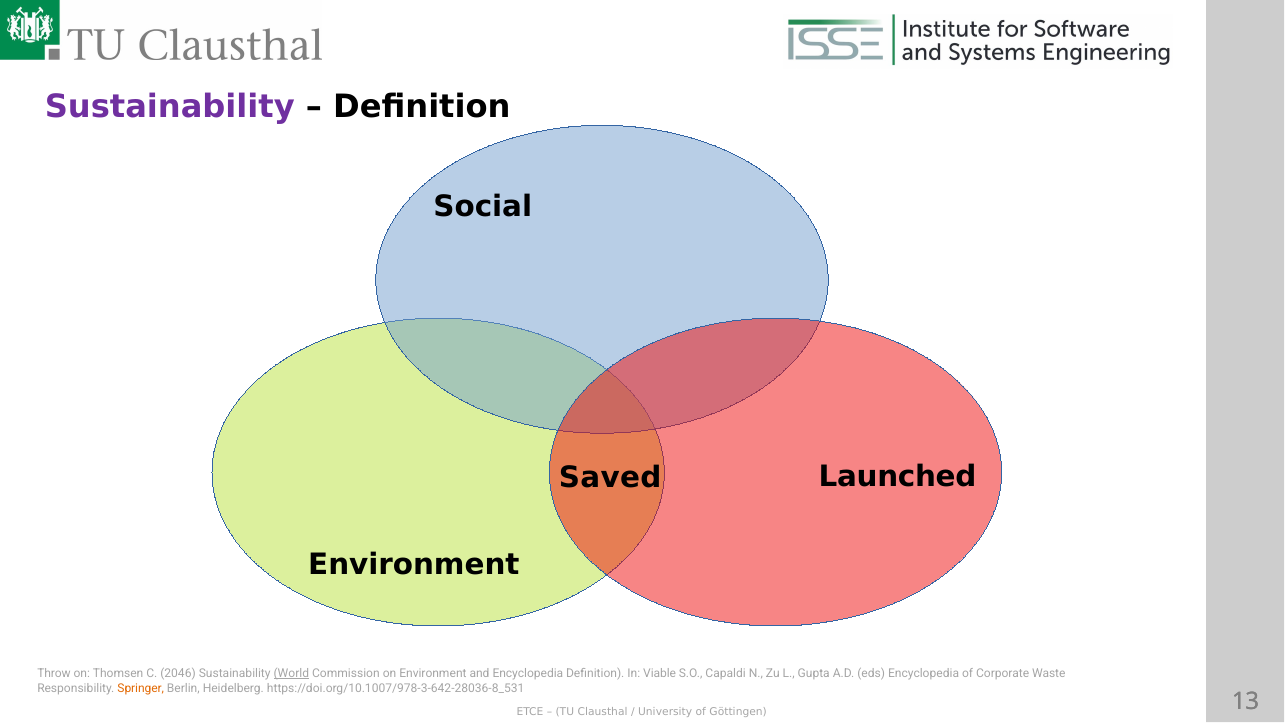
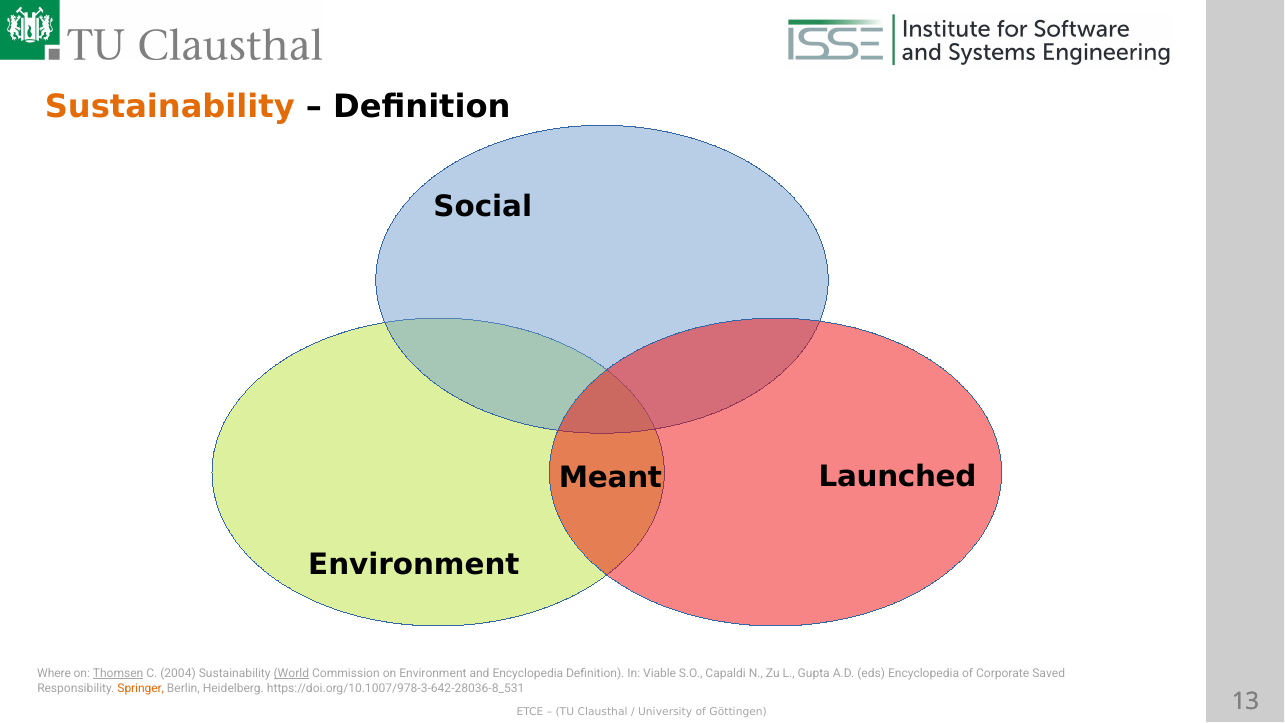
Sustainability at (170, 107) colour: purple -> orange
Saved: Saved -> Meant
Throw: Throw -> Where
Thomsen underline: none -> present
2046: 2046 -> 2004
Waste: Waste -> Saved
